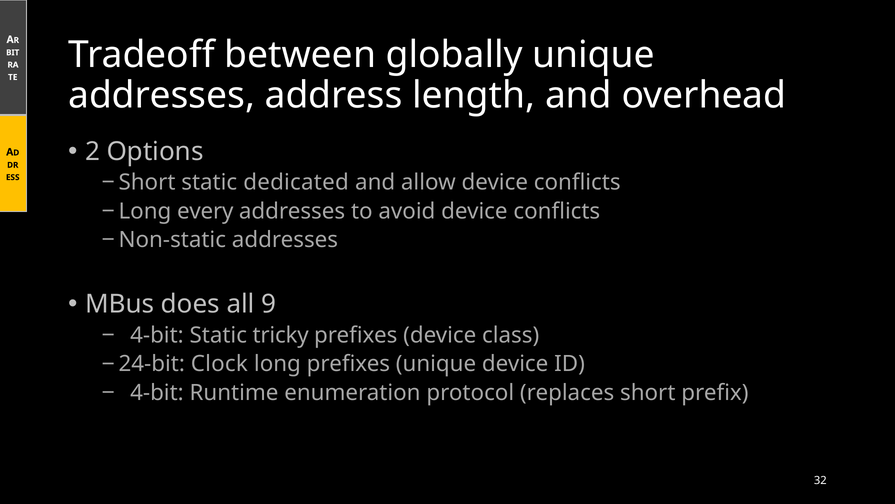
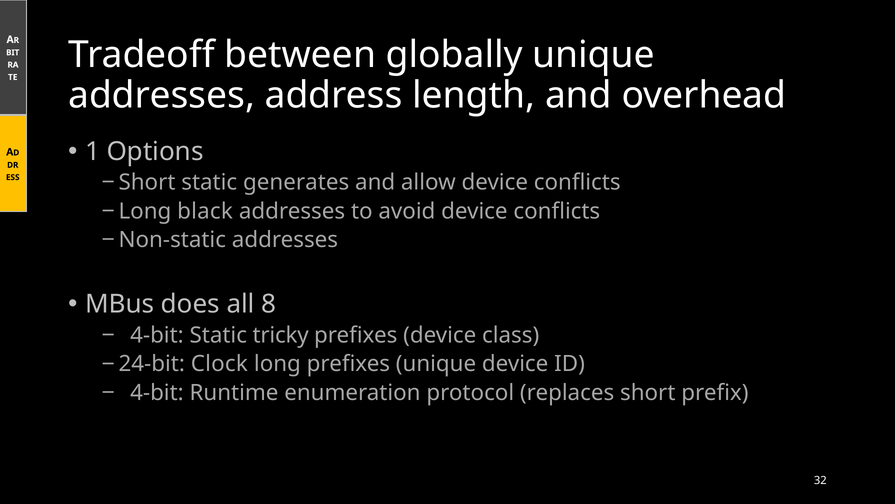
2: 2 -> 1
dedicated: dedicated -> generates
every: every -> black
9: 9 -> 8
